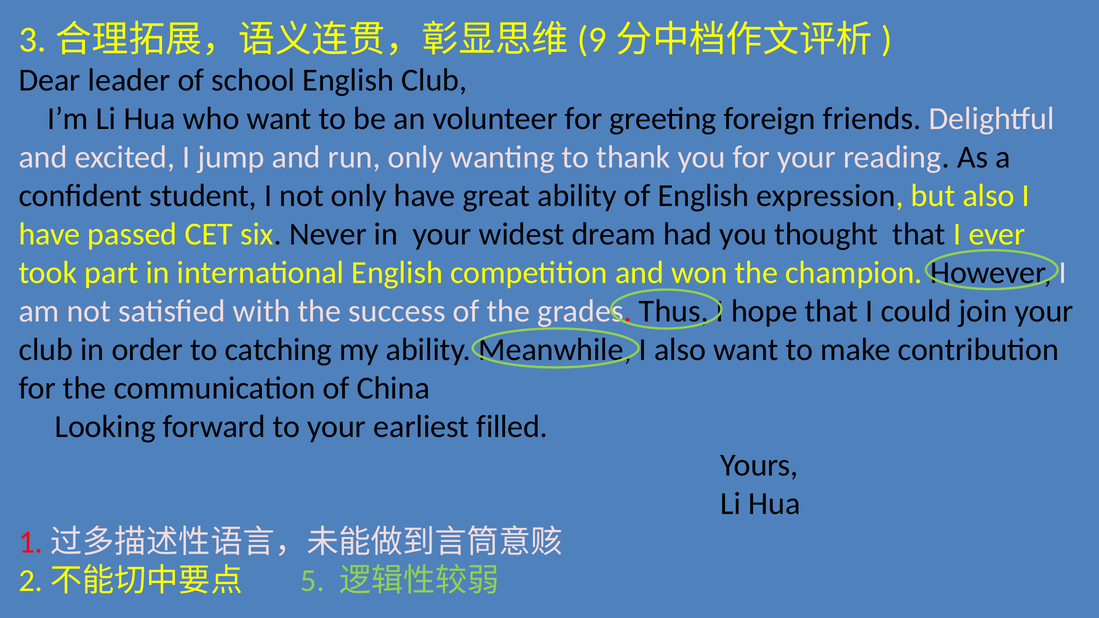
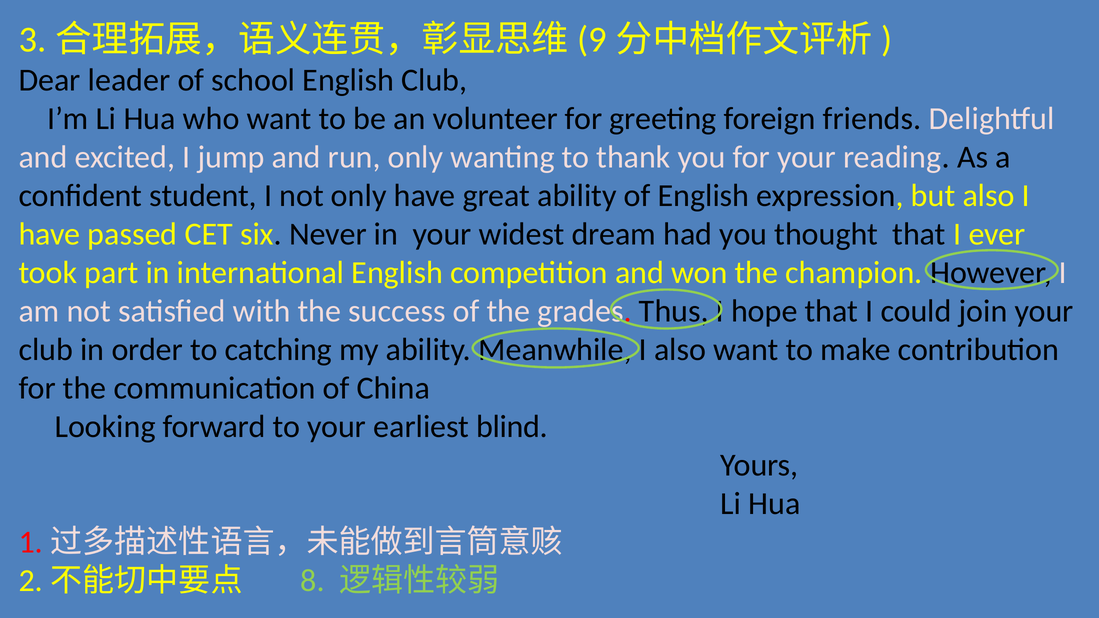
filled: filled -> blind
5: 5 -> 8
